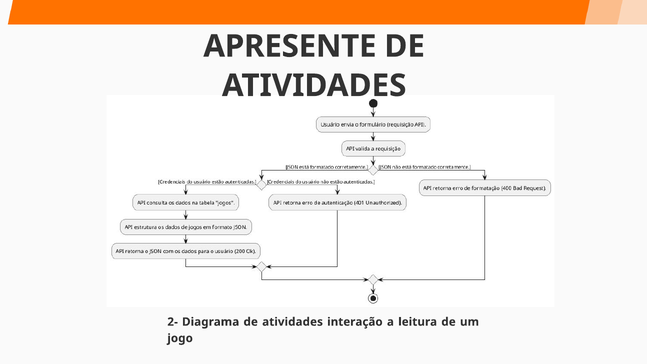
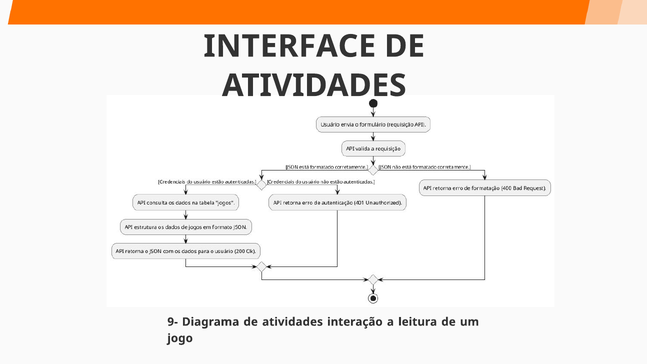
APRESENTE: APRESENTE -> INTERFACE
2-: 2- -> 9-
